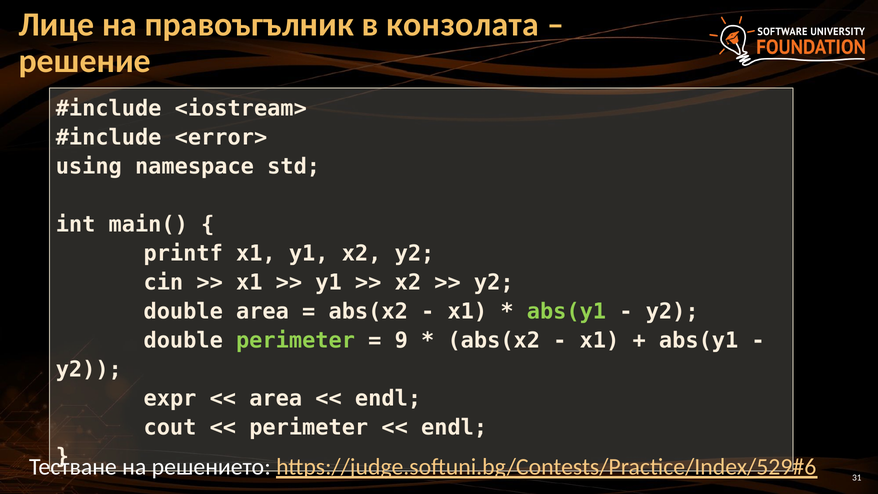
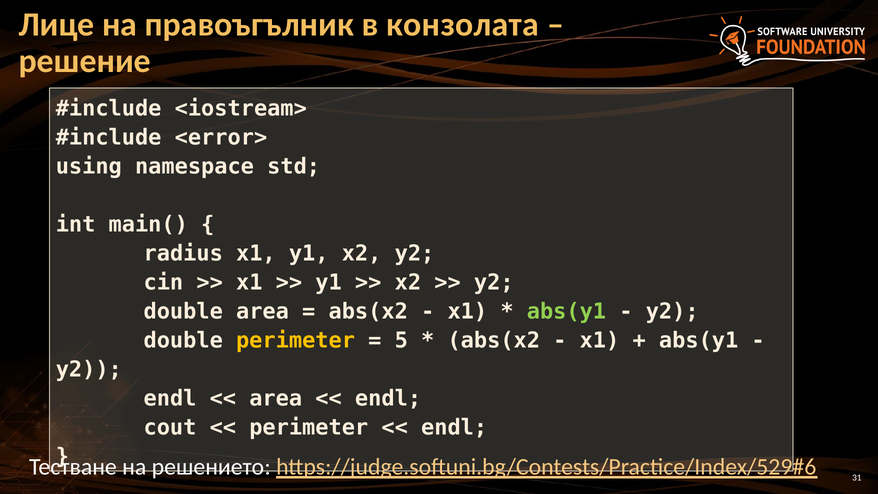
printf: printf -> radius
perimeter at (296, 340) colour: light green -> yellow
9: 9 -> 5
expr at (170, 398): expr -> endl
